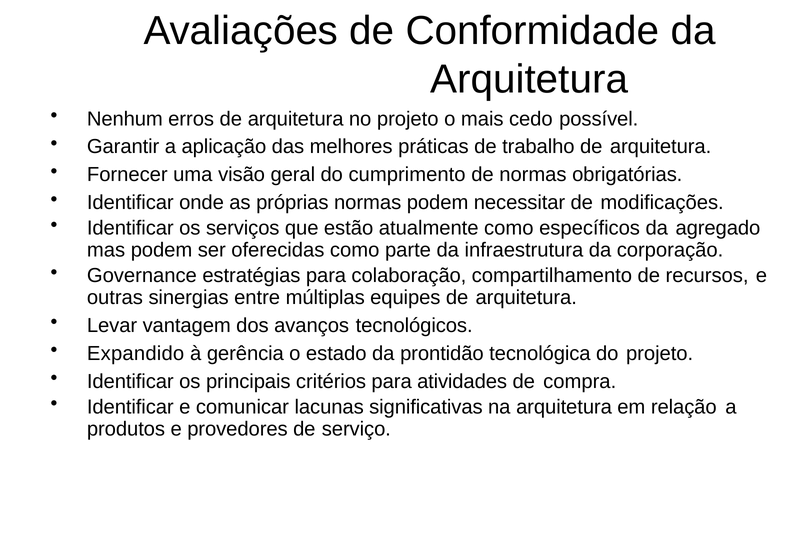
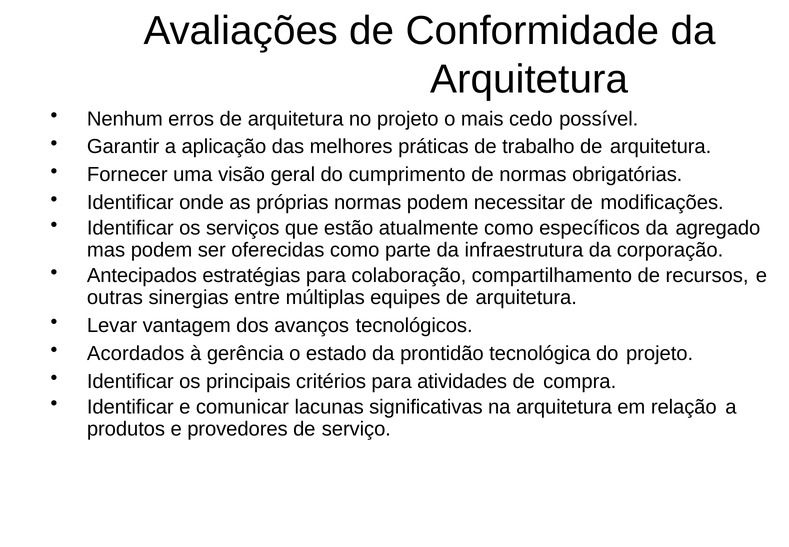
Governance: Governance -> Antecipados
Expandido: Expandido -> Acordados
